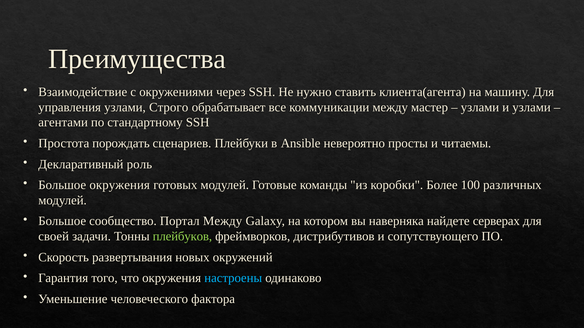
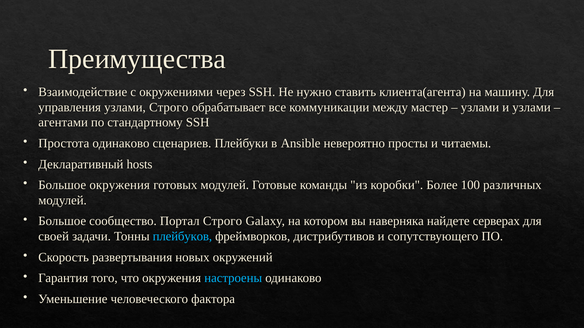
Простота порождать: порождать -> одинаково
роль: роль -> hosts
Портал Между: Между -> Строго
плейбуков colour: light green -> light blue
